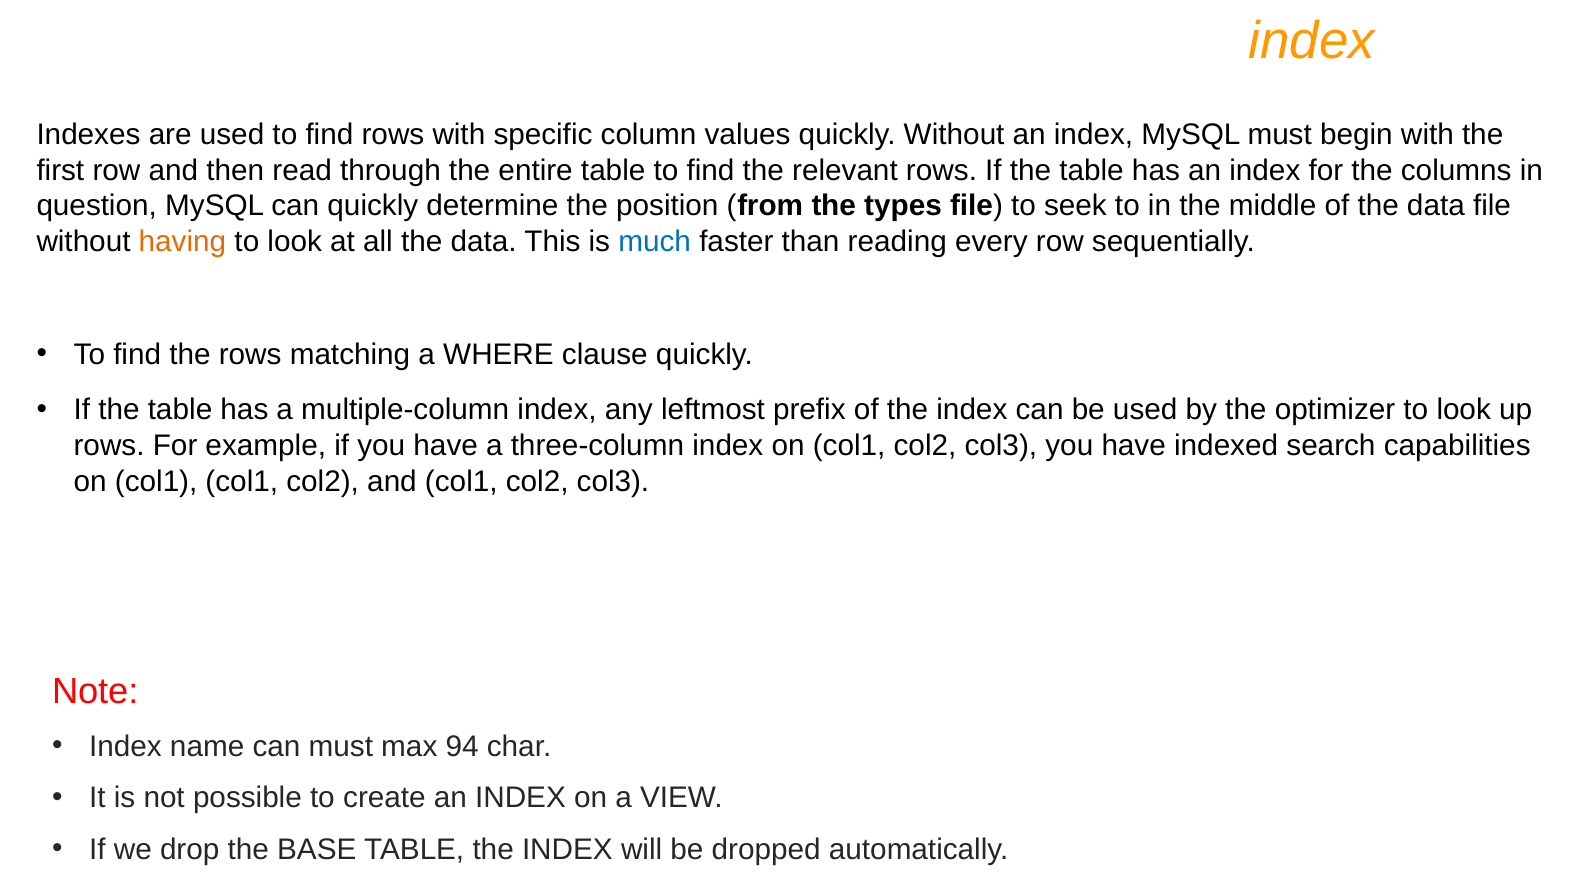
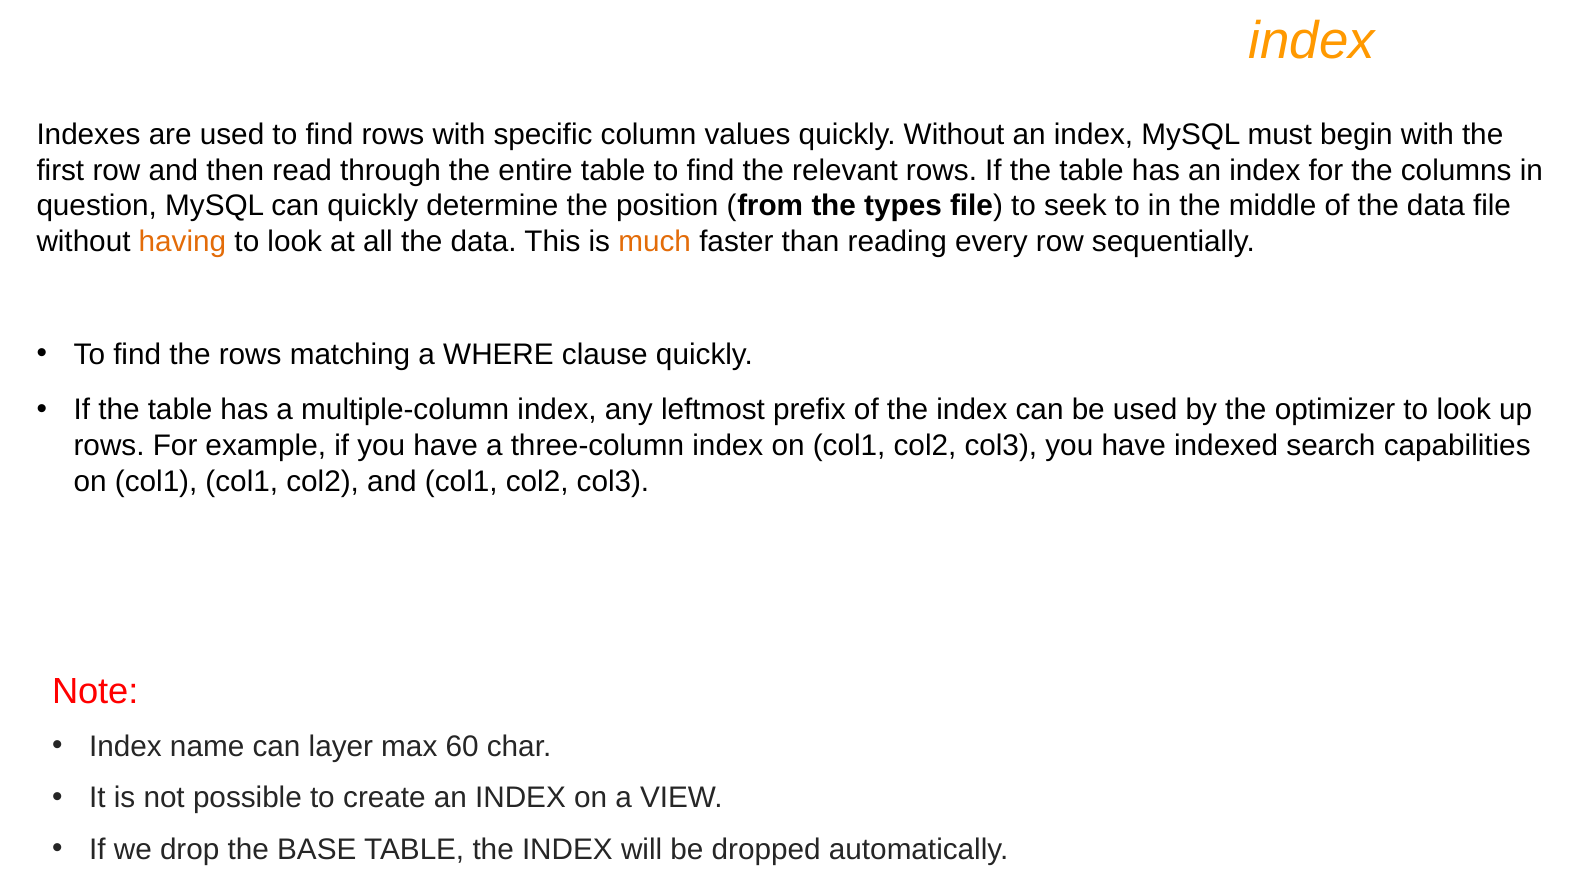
much colour: blue -> orange
can must: must -> layer
94: 94 -> 60
